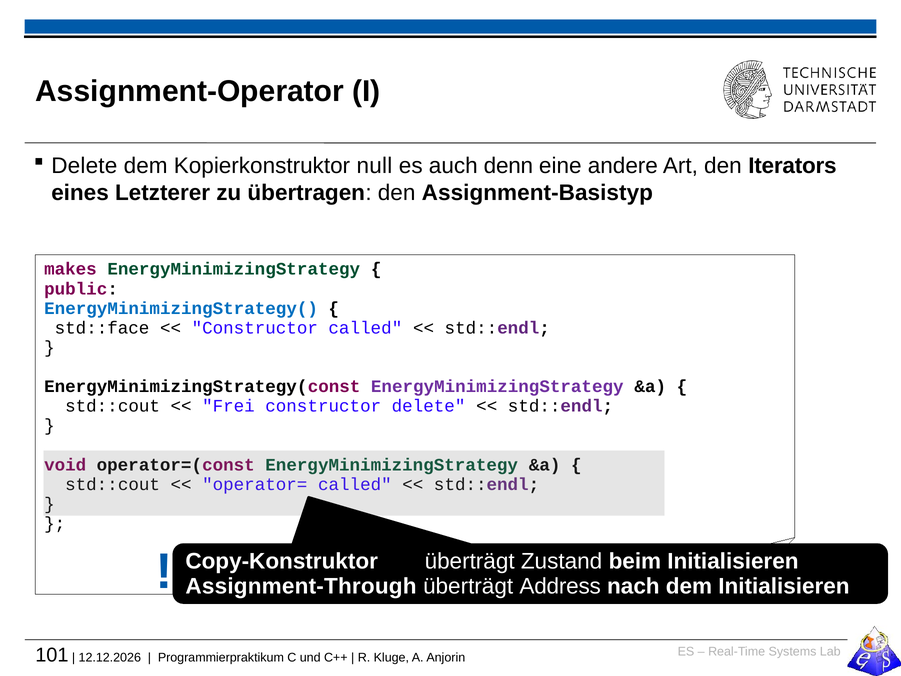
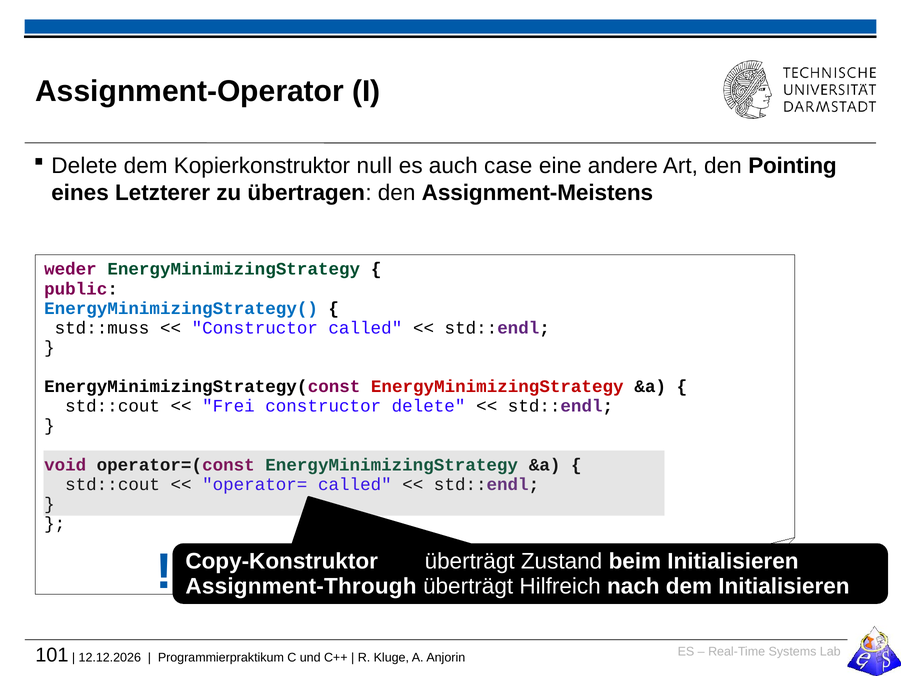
denn: denn -> case
Iterators: Iterators -> Pointing
Assignment-Basistyp: Assignment-Basistyp -> Assignment-Meistens
makes: makes -> weder
std::face: std::face -> std::muss
EnergyMinimizingStrategy at (497, 386) colour: purple -> red
Address: Address -> Hilfreich
